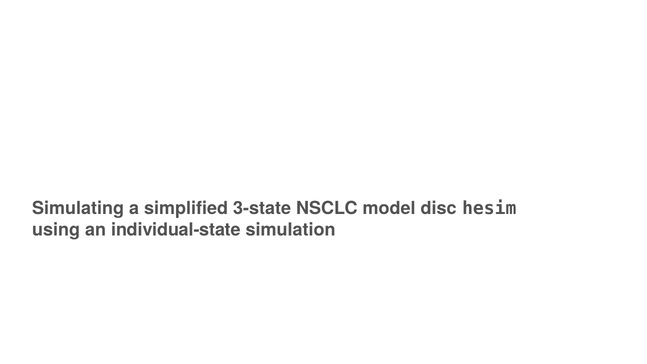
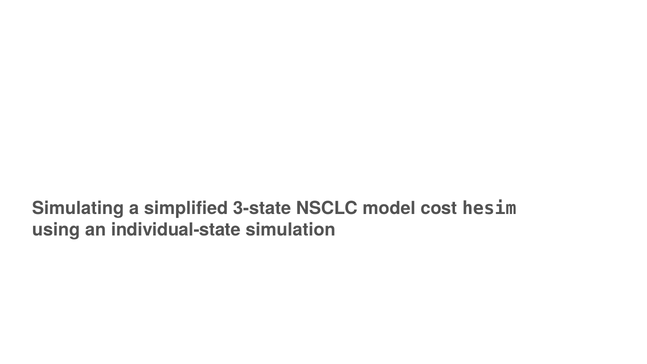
disc: disc -> cost
